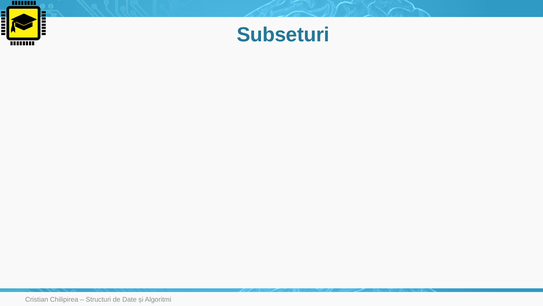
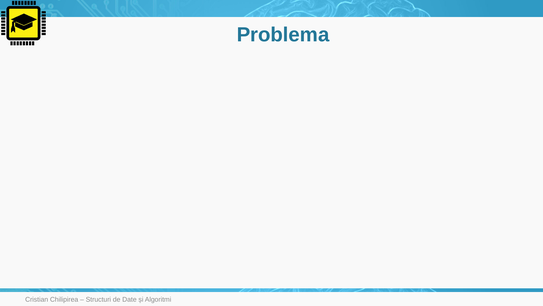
Subseturi: Subseturi -> Problema
